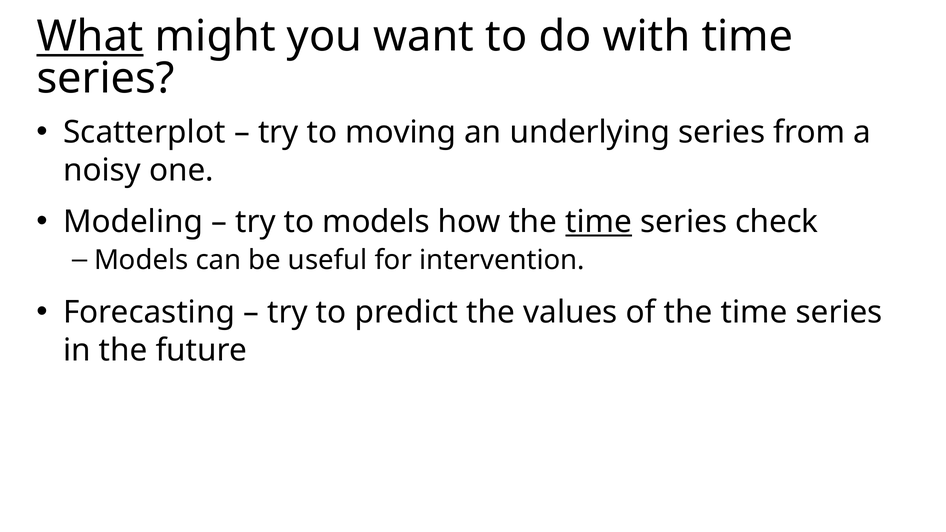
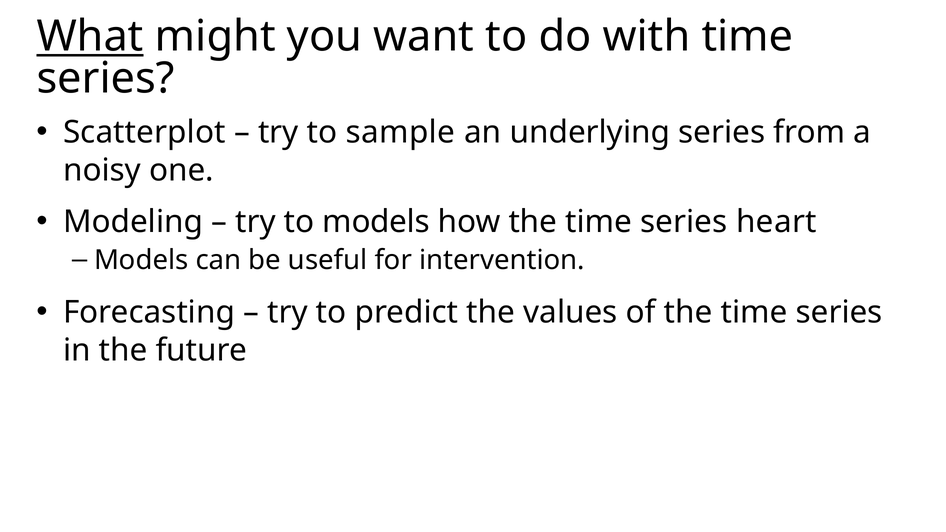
moving: moving -> sample
time at (599, 222) underline: present -> none
check: check -> heart
